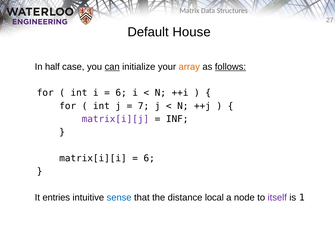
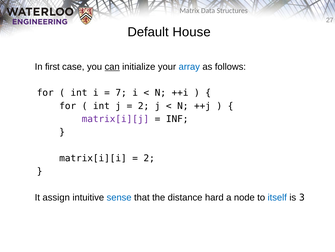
half: half -> first
array colour: orange -> blue
follows underline: present -> none
6 at (121, 93): 6 -> 7
7 at (144, 106): 7 -> 2
6 at (149, 158): 6 -> 2
entries: entries -> assign
local: local -> hard
itself colour: purple -> blue
1: 1 -> 3
